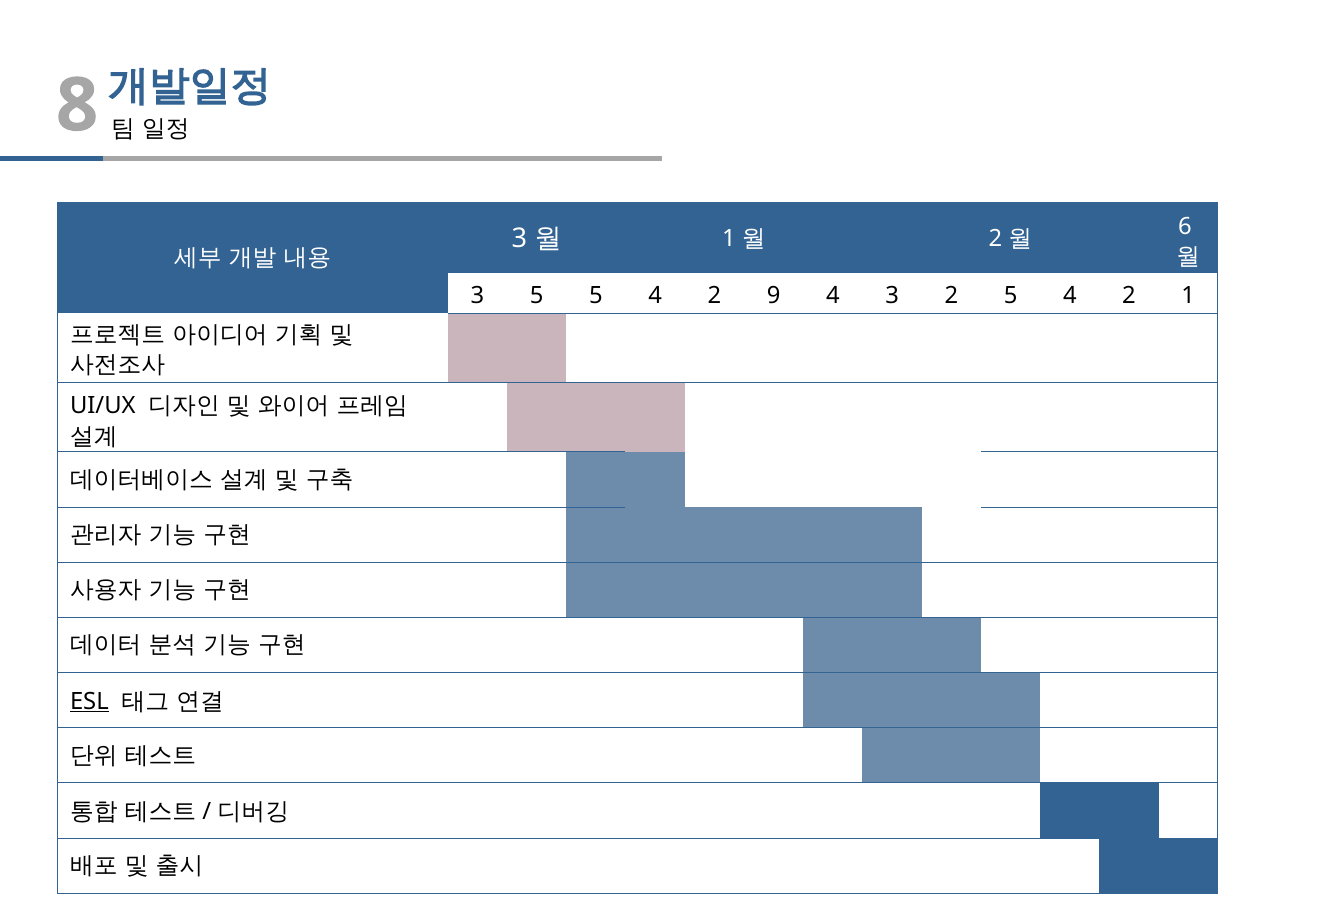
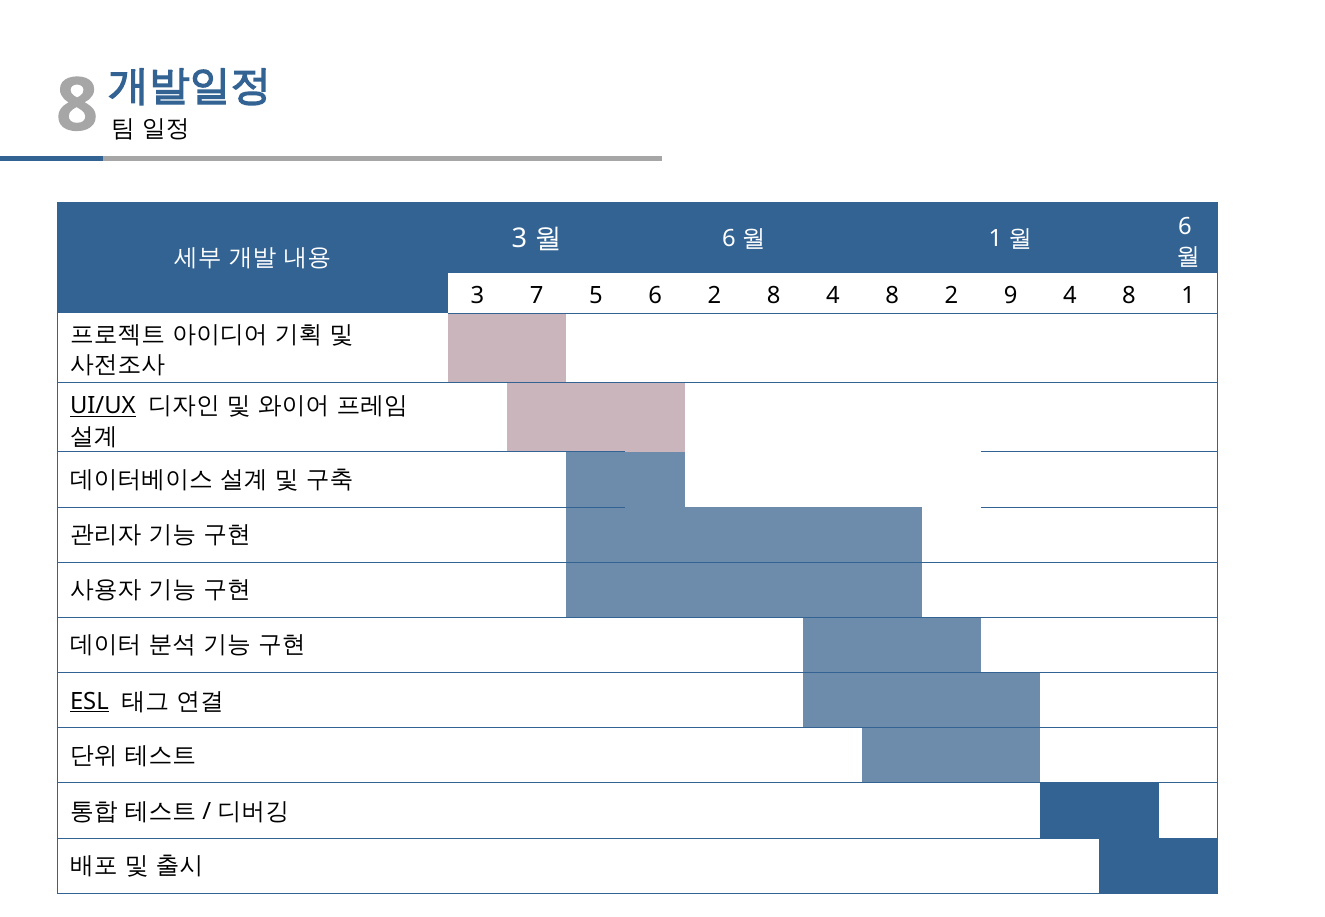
1 at (729, 239): 1 -> 6
2 at (995, 239): 2 -> 1
3 5: 5 -> 7
4 at (655, 296): 4 -> 6
2 9: 9 -> 8
3 at (892, 296): 3 -> 8
2 5: 5 -> 9
2 at (1129, 296): 2 -> 8
UI/UX underline: none -> present
